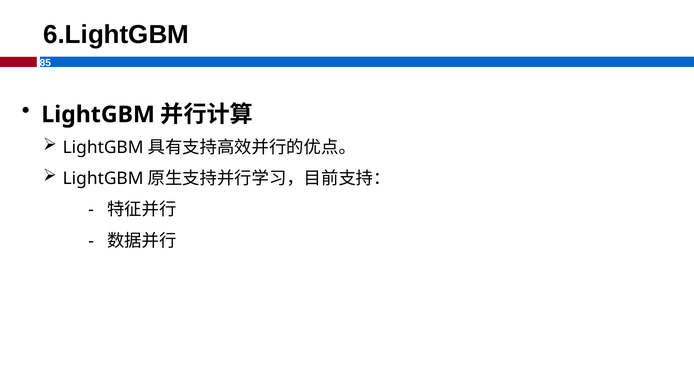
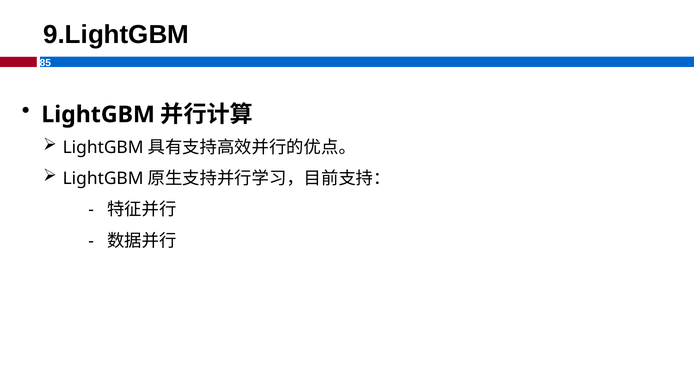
6.LightGBM: 6.LightGBM -> 9.LightGBM
